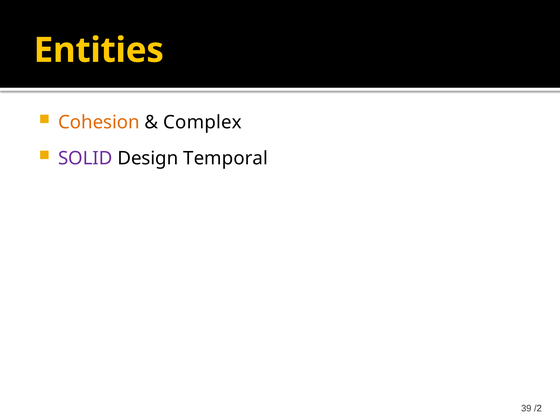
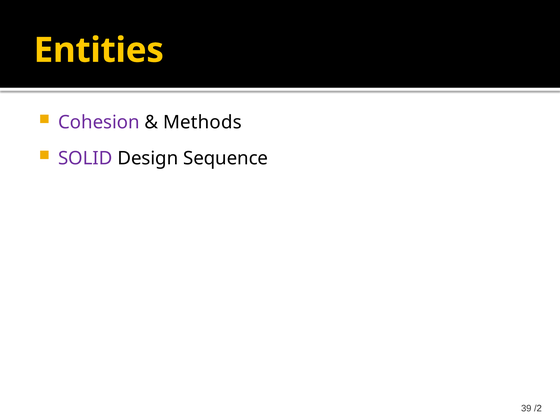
Cohesion colour: orange -> purple
Complex: Complex -> Methods
Temporal: Temporal -> Sequence
